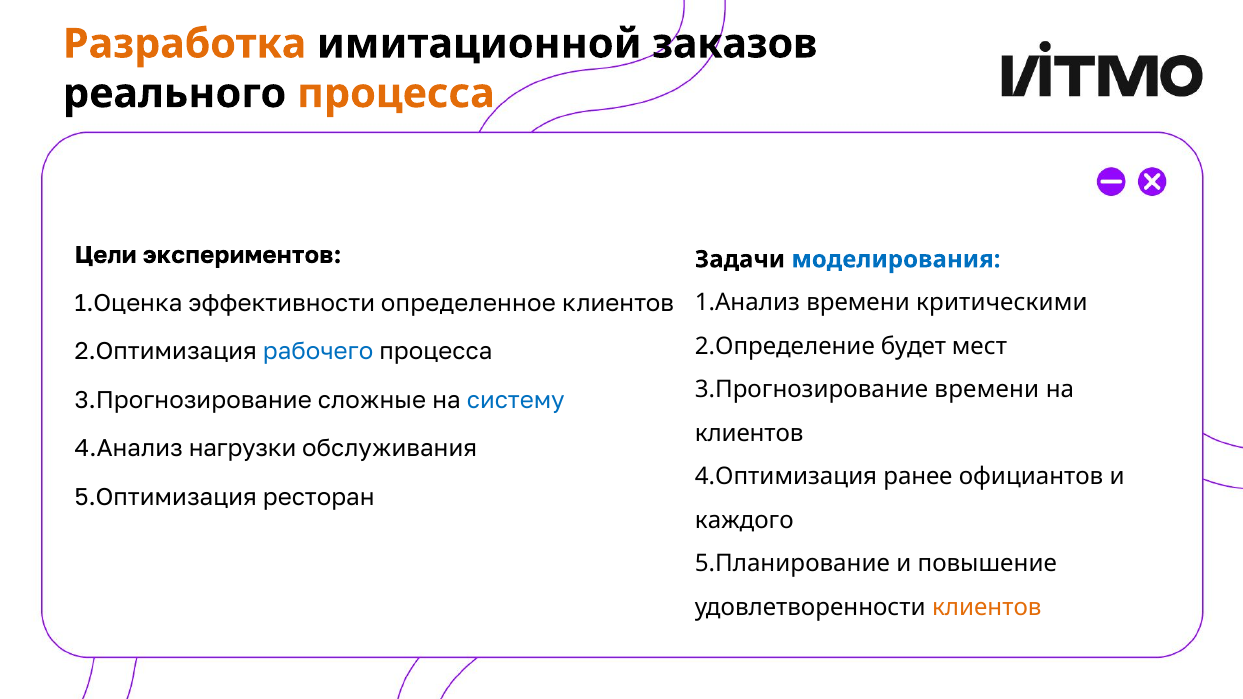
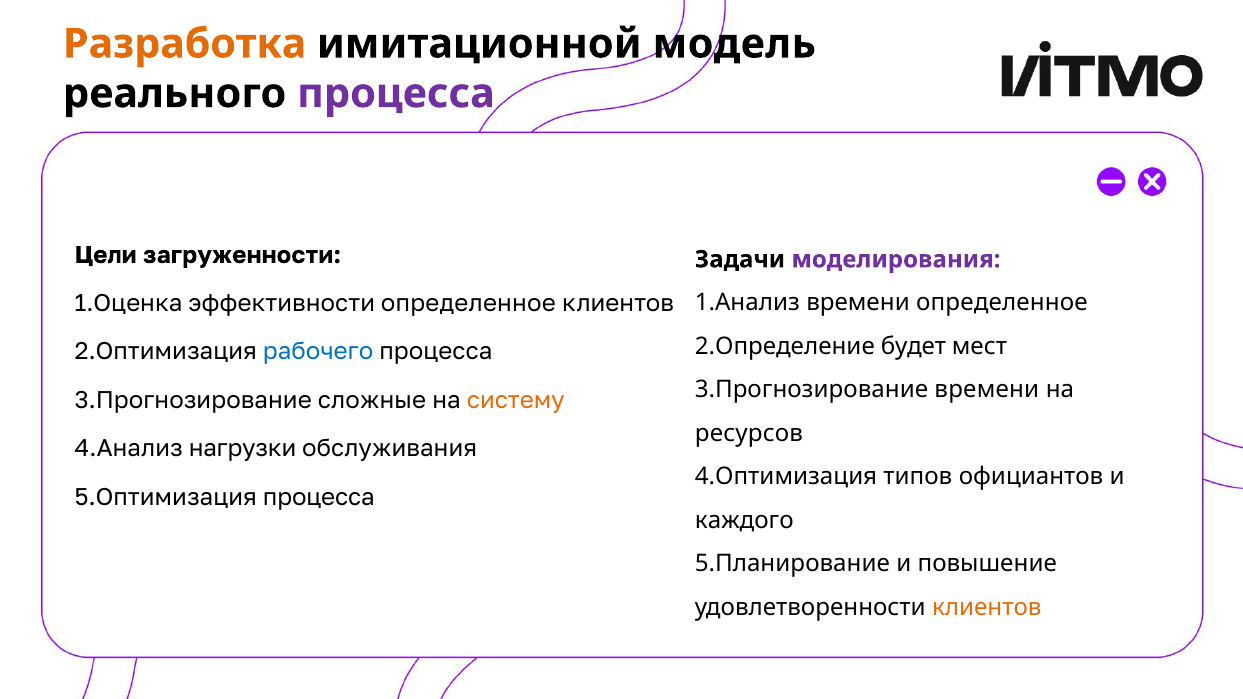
заказов: заказов -> модель
процесса at (396, 94) colour: orange -> purple
экспериментов: экспериментов -> загруженности
моделирования colour: blue -> purple
времени критическими: критическими -> определенное
систему colour: blue -> orange
клиентов at (749, 434): клиентов -> ресурсов
ранее: ранее -> типов
ресторан at (319, 497): ресторан -> процесса
